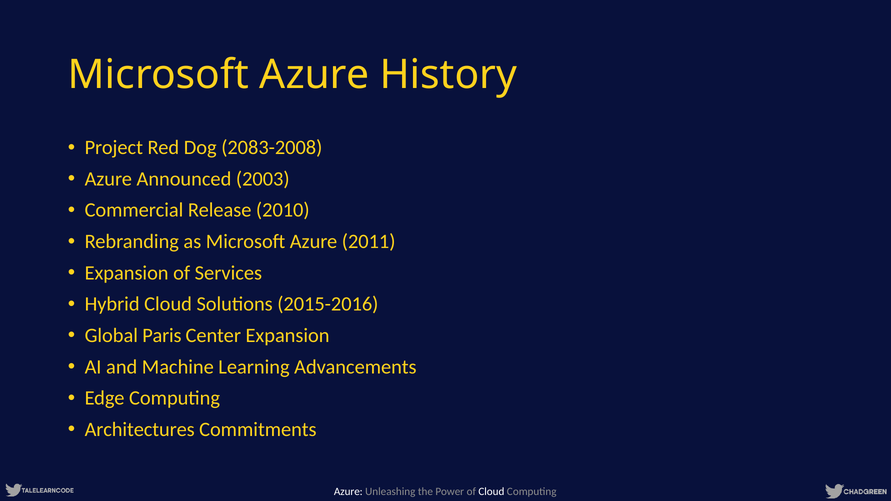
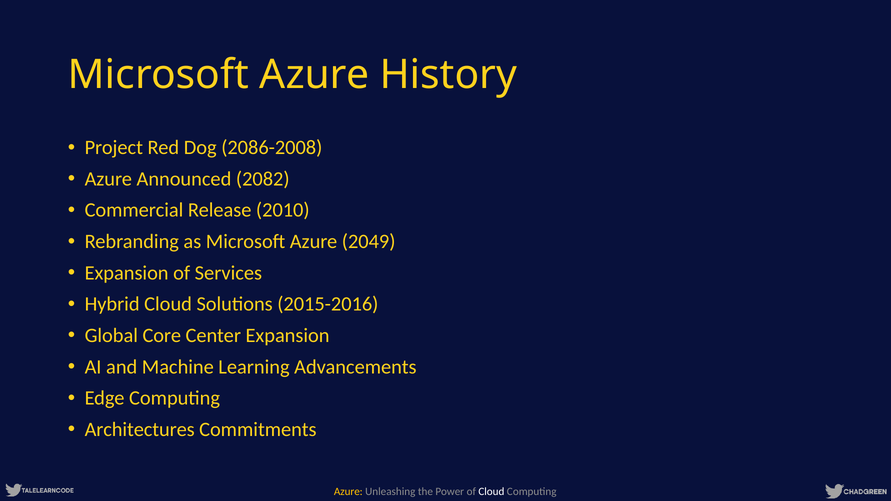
2083-2008: 2083-2008 -> 2086-2008
2003: 2003 -> 2082
2011: 2011 -> 2049
Paris: Paris -> Core
Azure at (348, 492) colour: white -> yellow
